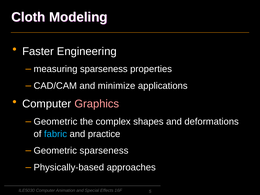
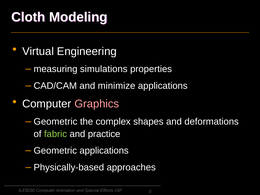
Faster: Faster -> Virtual
measuring sparseness: sparseness -> simulations
fabric colour: light blue -> light green
Geometric sparseness: sparseness -> applications
